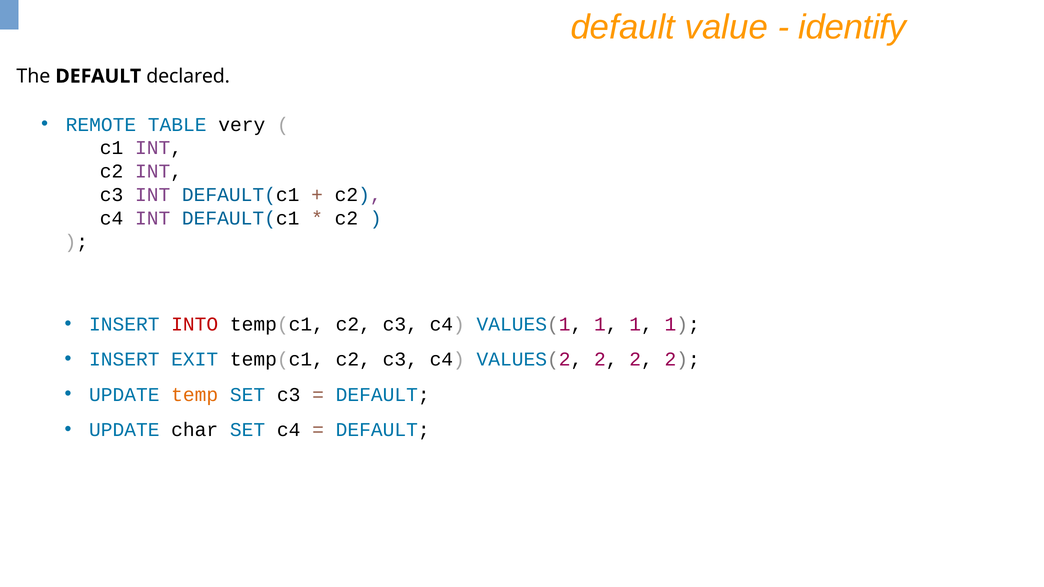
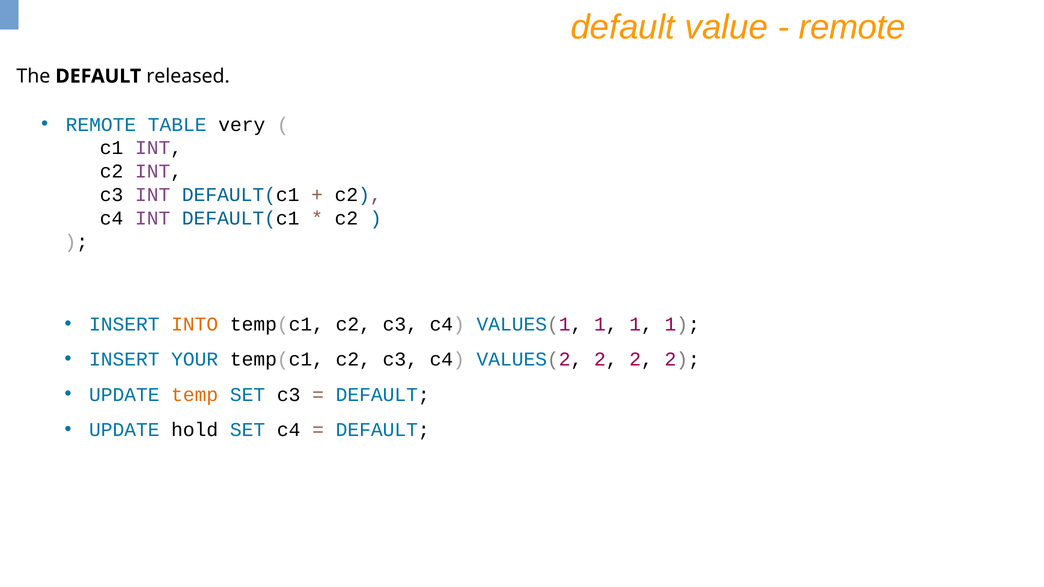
identify at (852, 27): identify -> remote
declared: declared -> released
INTO colour: red -> orange
EXIT: EXIT -> YOUR
char: char -> hold
